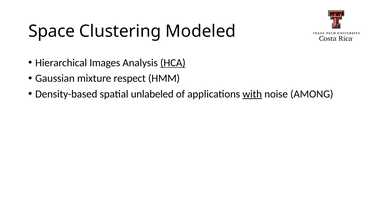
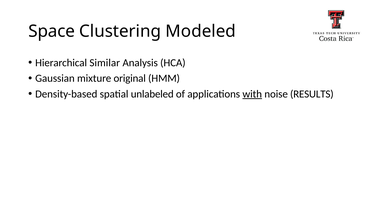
Images: Images -> Similar
HCA underline: present -> none
respect: respect -> original
AMONG: AMONG -> RESULTS
